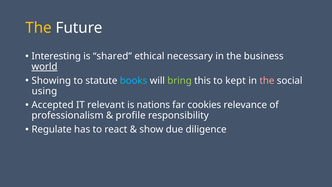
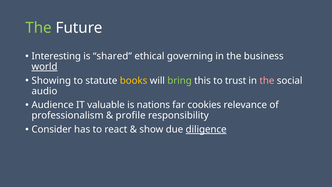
The at (39, 28) colour: yellow -> light green
necessary: necessary -> governing
books colour: light blue -> yellow
kept: kept -> trust
using: using -> audio
Accepted: Accepted -> Audience
relevant: relevant -> valuable
Regulate: Regulate -> Consider
diligence underline: none -> present
